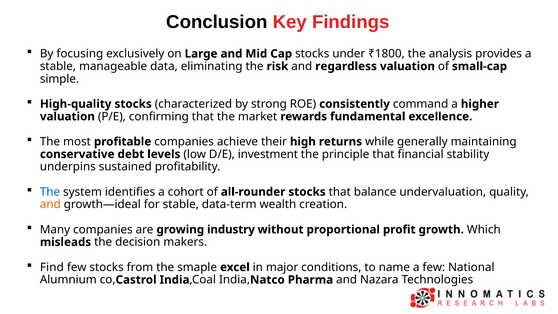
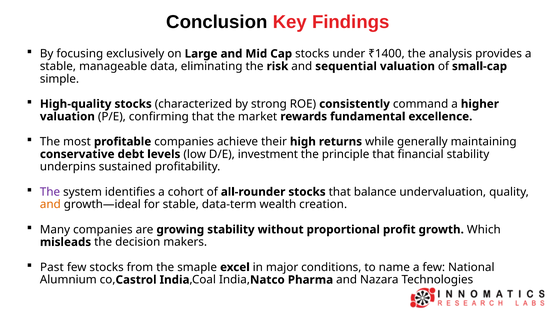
₹1800: ₹1800 -> ₹1400
regardless: regardless -> sequential
The at (50, 192) colour: blue -> purple
growing industry: industry -> stability
Find: Find -> Past
